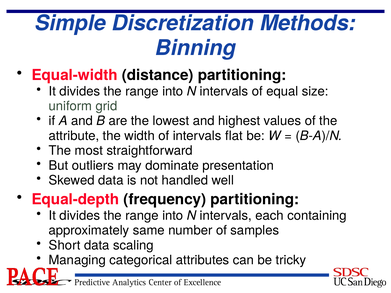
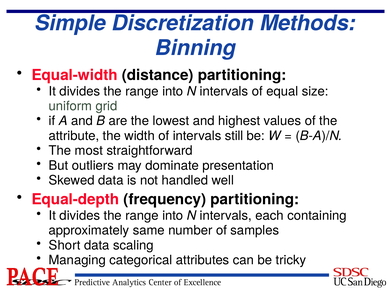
flat: flat -> still
